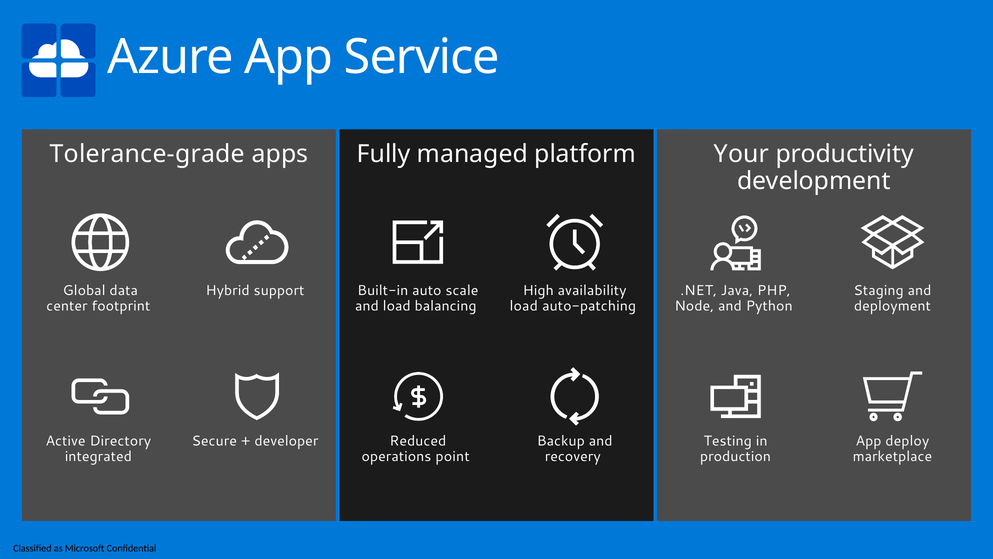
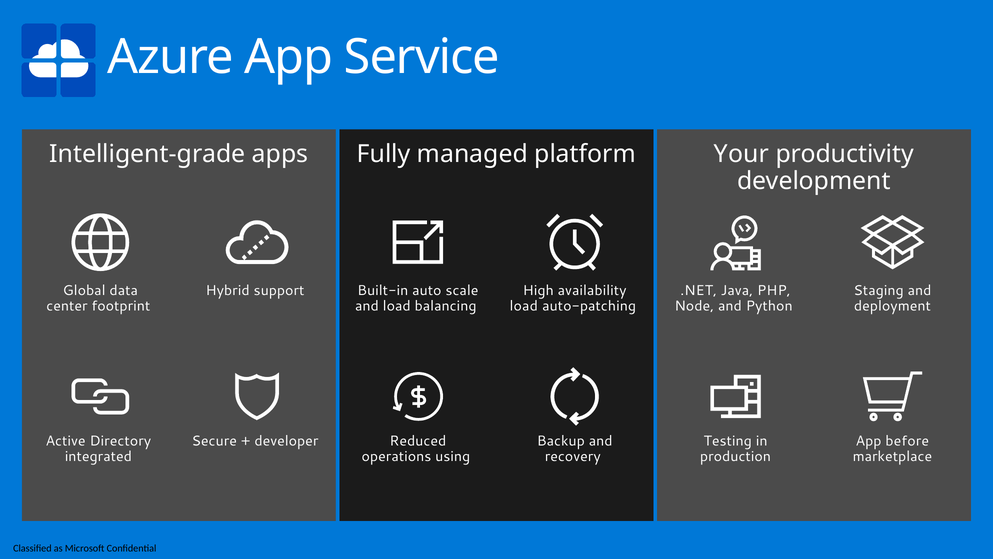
Tolerance-grade: Tolerance-grade -> Intelligent-grade
deploy: deploy -> before
point: point -> using
